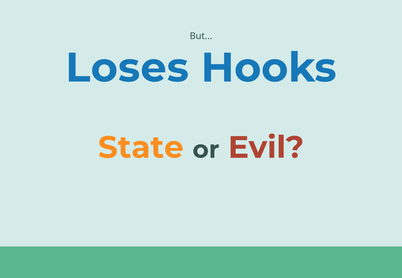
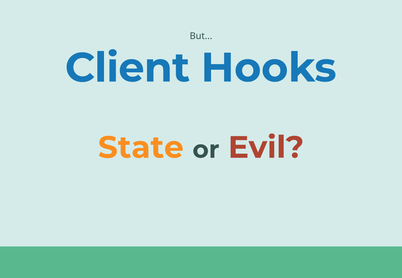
Loses: Loses -> Client
